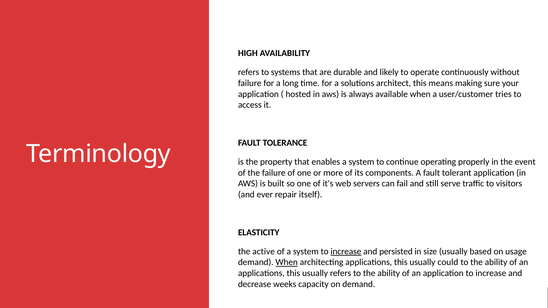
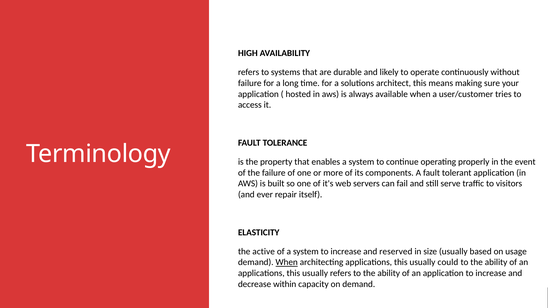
increase at (346, 252) underline: present -> none
persisted: persisted -> reserved
weeks: weeks -> within
